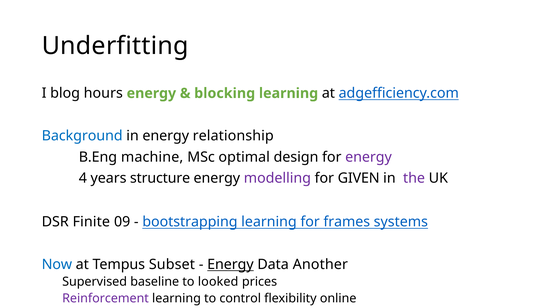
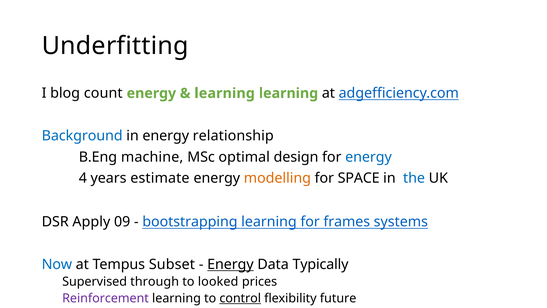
hours: hours -> count
blocking at (225, 93): blocking -> learning
energy at (369, 157) colour: purple -> blue
structure: structure -> estimate
modelling colour: purple -> orange
GIVEN: GIVEN -> SPACE
the colour: purple -> blue
Finite: Finite -> Apply
Another: Another -> Typically
baseline: baseline -> through
control underline: none -> present
online: online -> future
